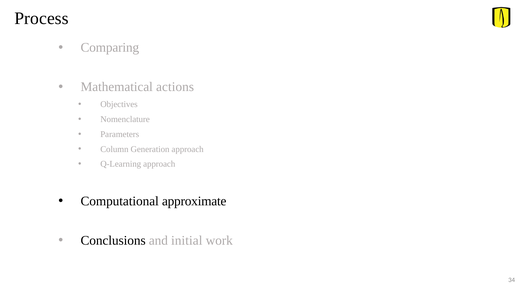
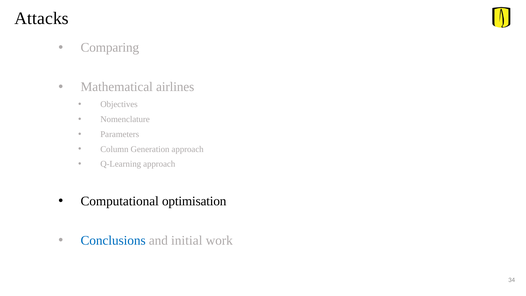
Process: Process -> Attacks
actions: actions -> airlines
approximate: approximate -> optimisation
Conclusions colour: black -> blue
